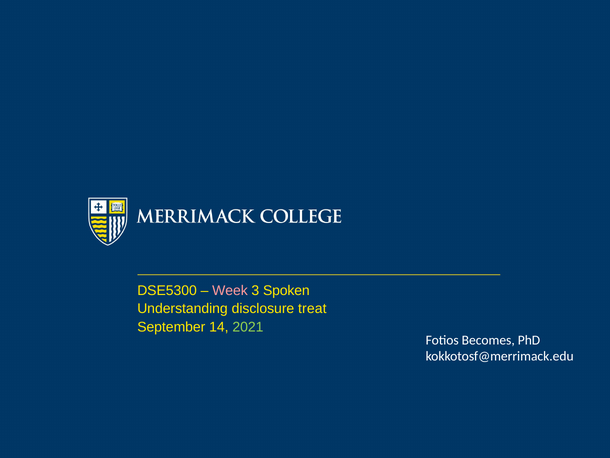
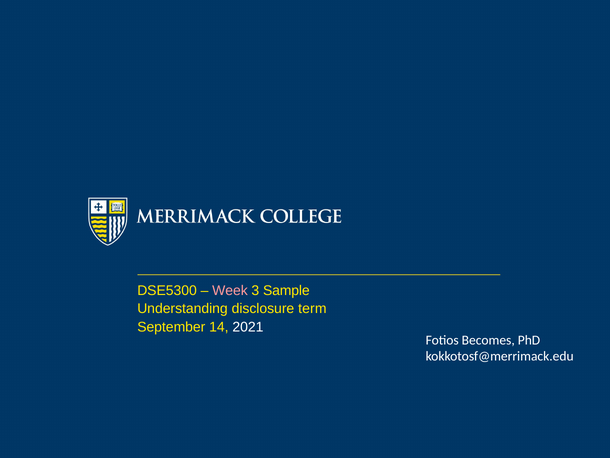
Spoken: Spoken -> Sample
treat: treat -> term
2021 colour: light green -> white
